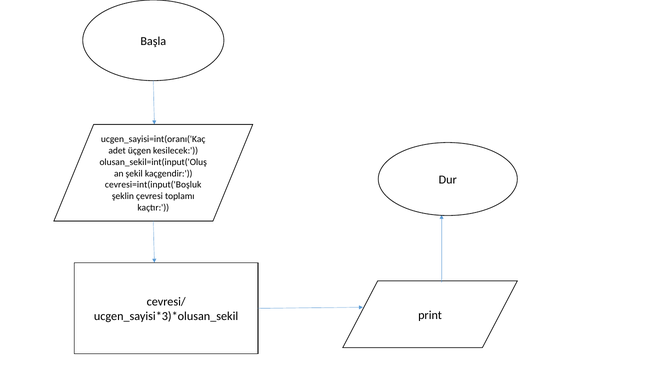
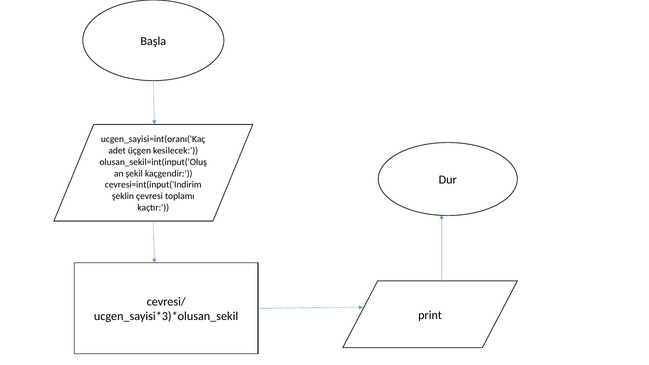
cevresi=int(input('Boşluk: cevresi=int(input('Boşluk -> cevresi=int(input('Indirim
